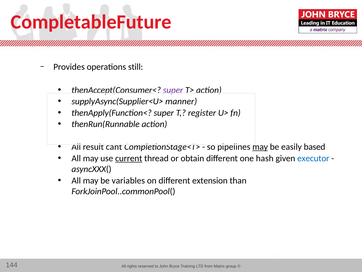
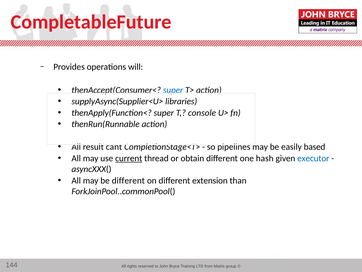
still: still -> will
super at (173, 90) colour: purple -> blue
manner: manner -> libraries
register: register -> console
may at (260, 147) underline: present -> none
be variables: variables -> different
